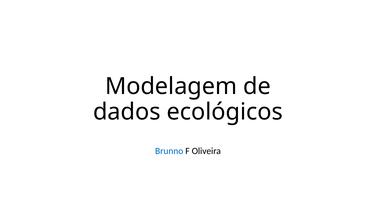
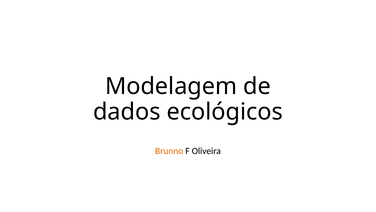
Brunno colour: blue -> orange
